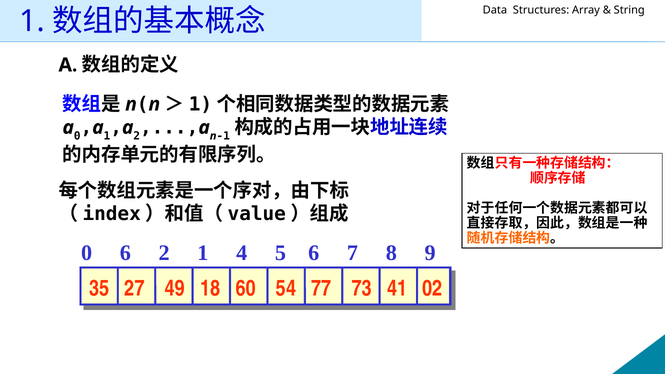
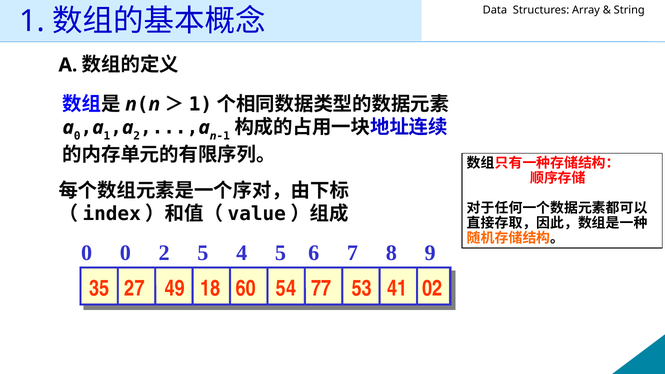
0 6: 6 -> 0
2 1: 1 -> 5
73: 73 -> 53
